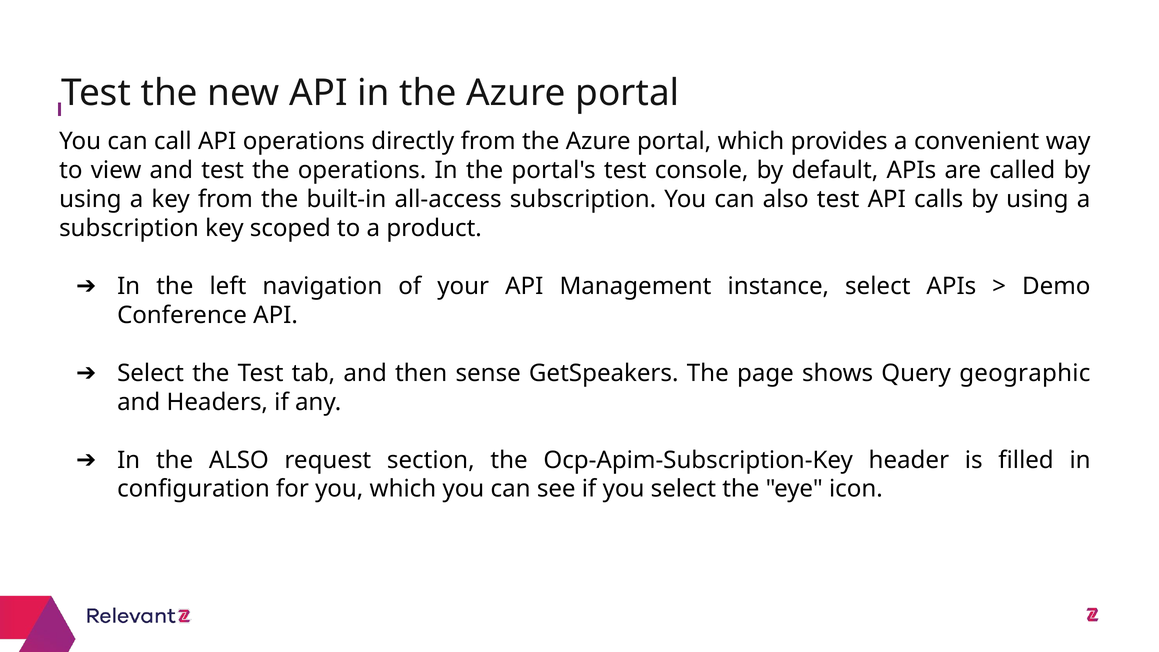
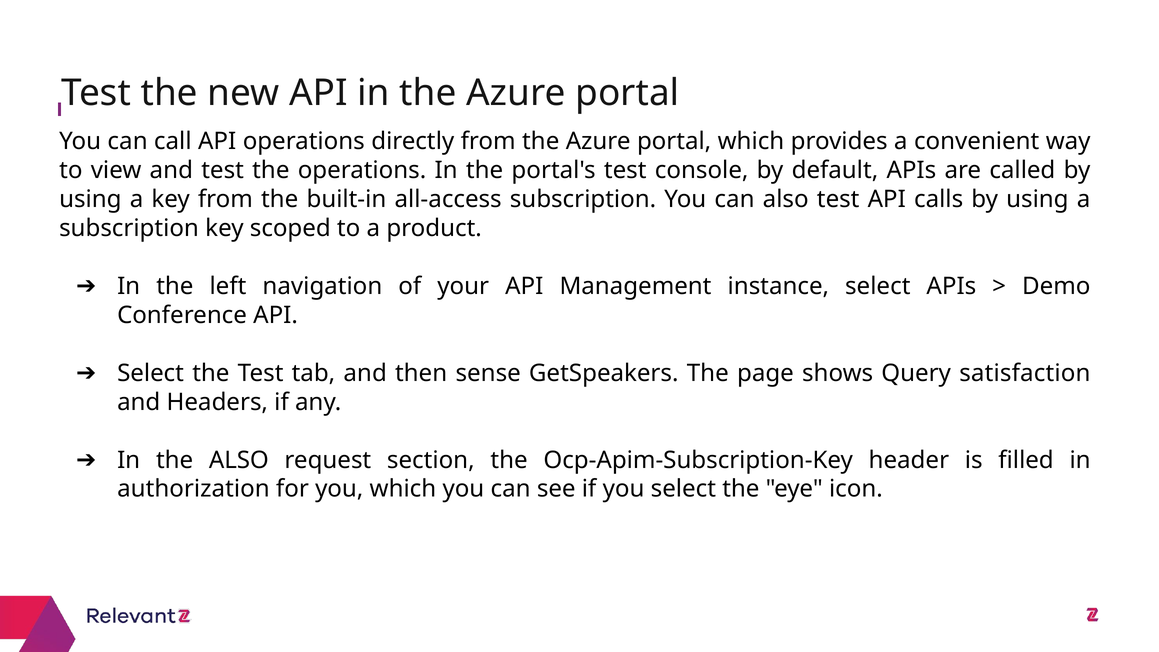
geographic: geographic -> satisfaction
configuration: configuration -> authorization
